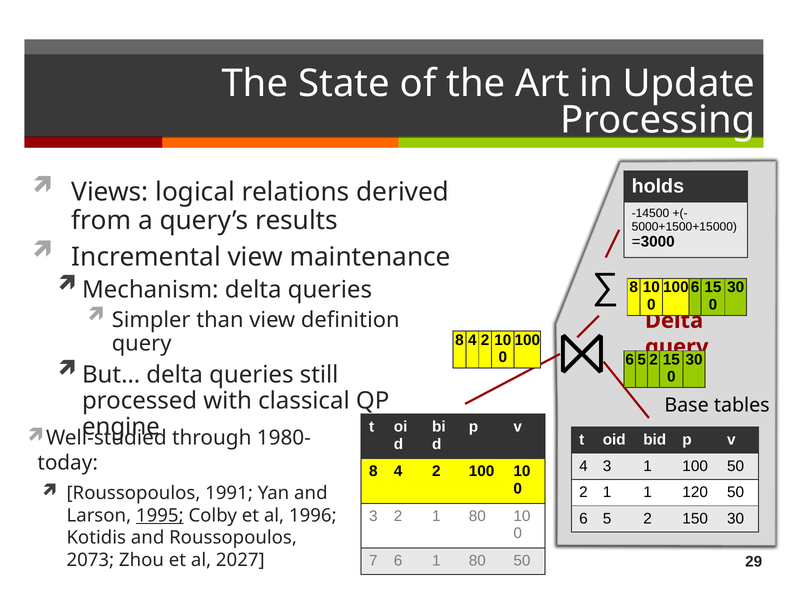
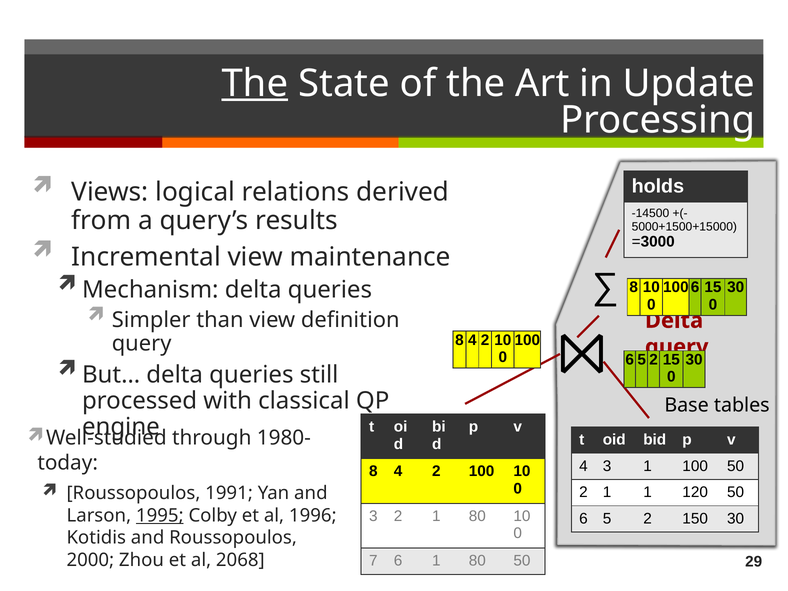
The at (255, 83) underline: none -> present
2073: 2073 -> 2000
2027: 2027 -> 2068
